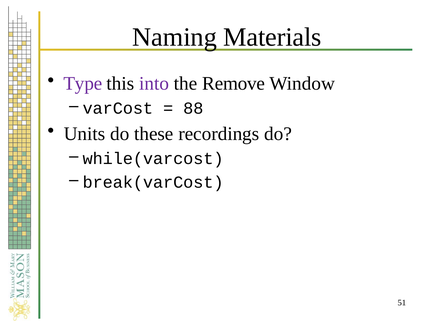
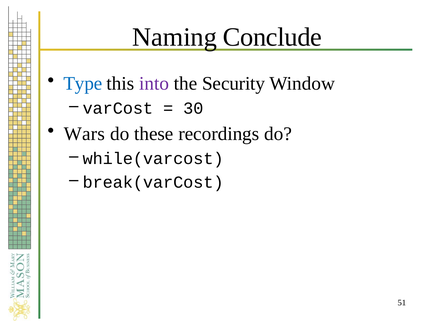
Materials: Materials -> Conclude
Type colour: purple -> blue
Remove: Remove -> Security
88: 88 -> 30
Units: Units -> Wars
